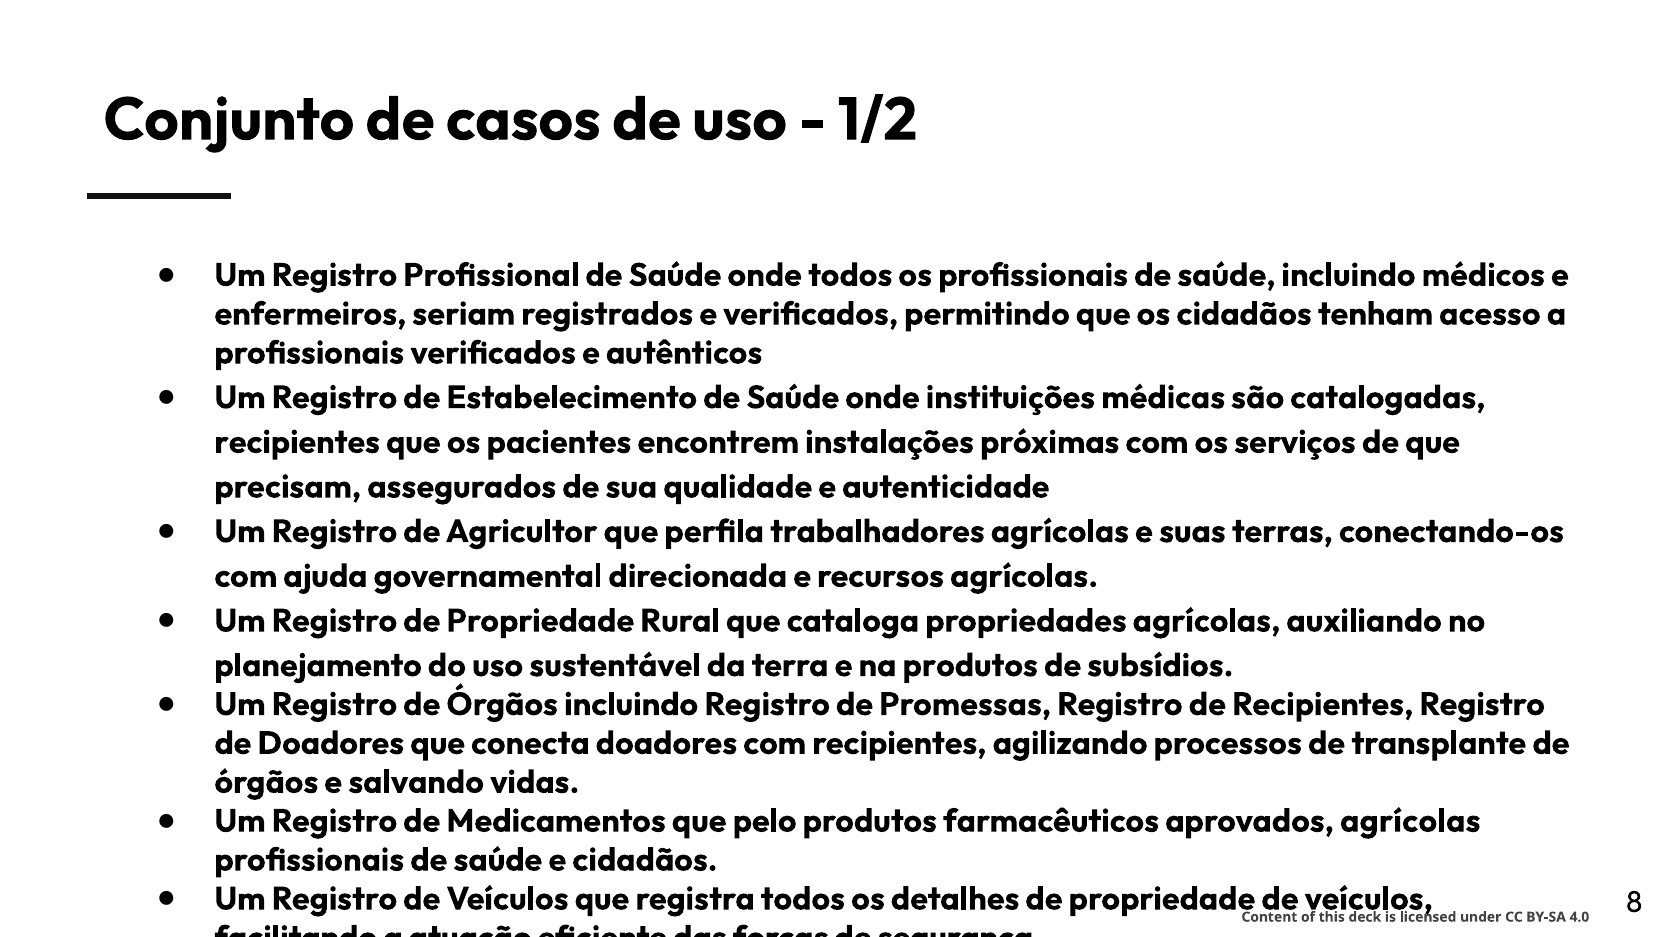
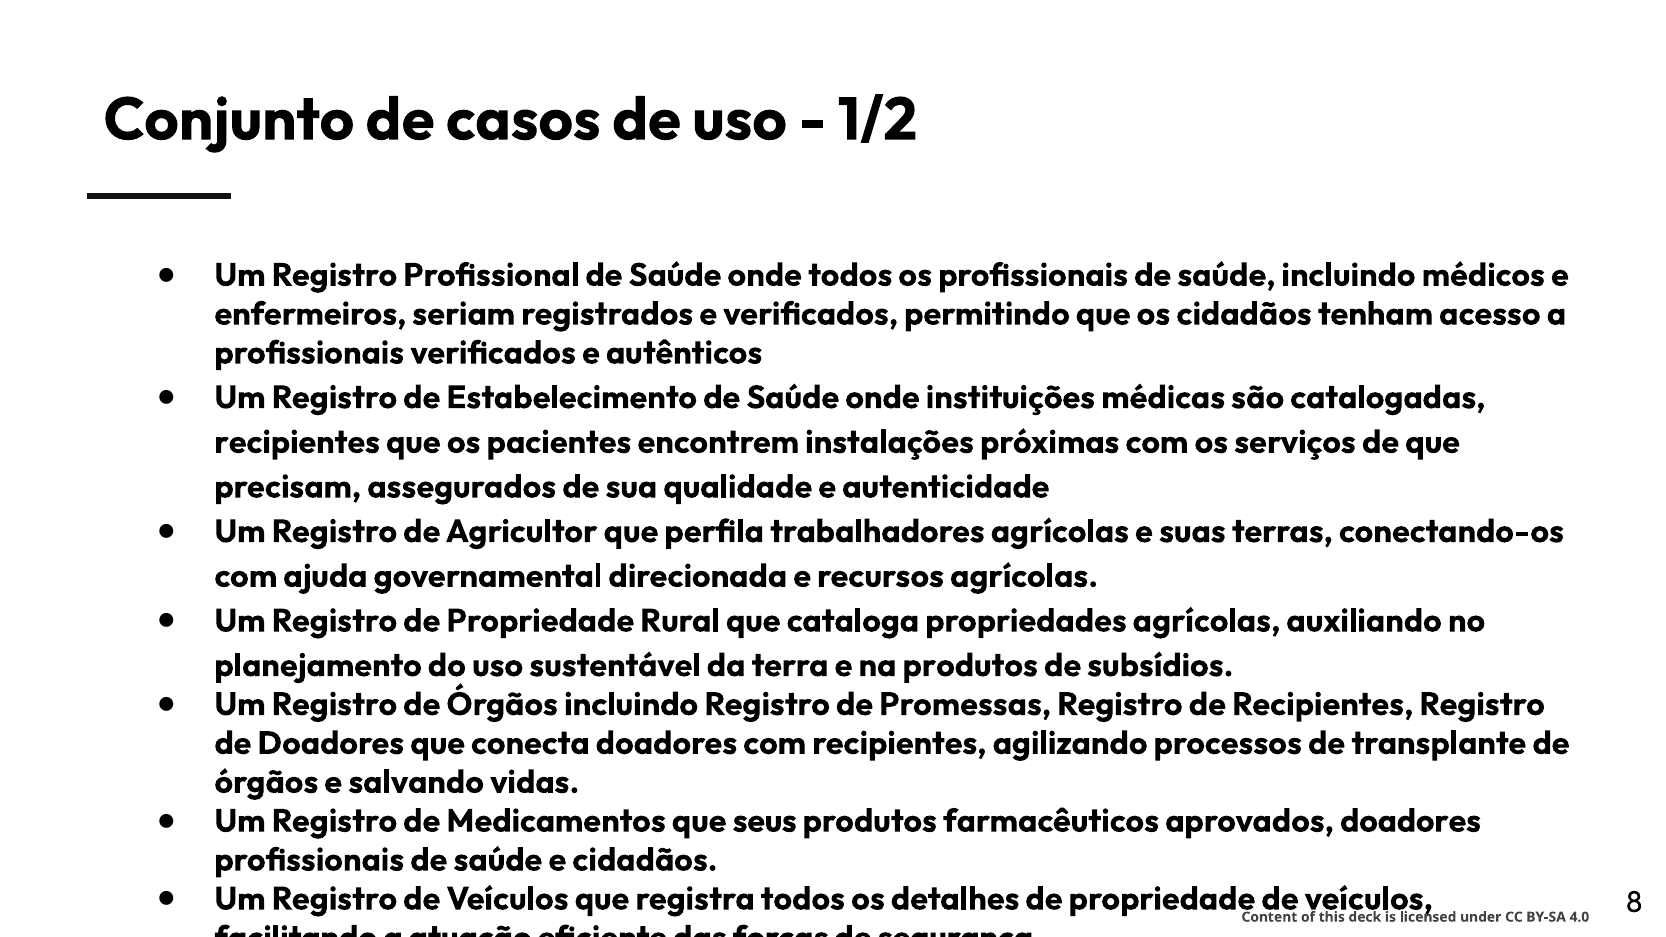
pelo: pelo -> seus
aprovados agrícolas: agrícolas -> doadores
